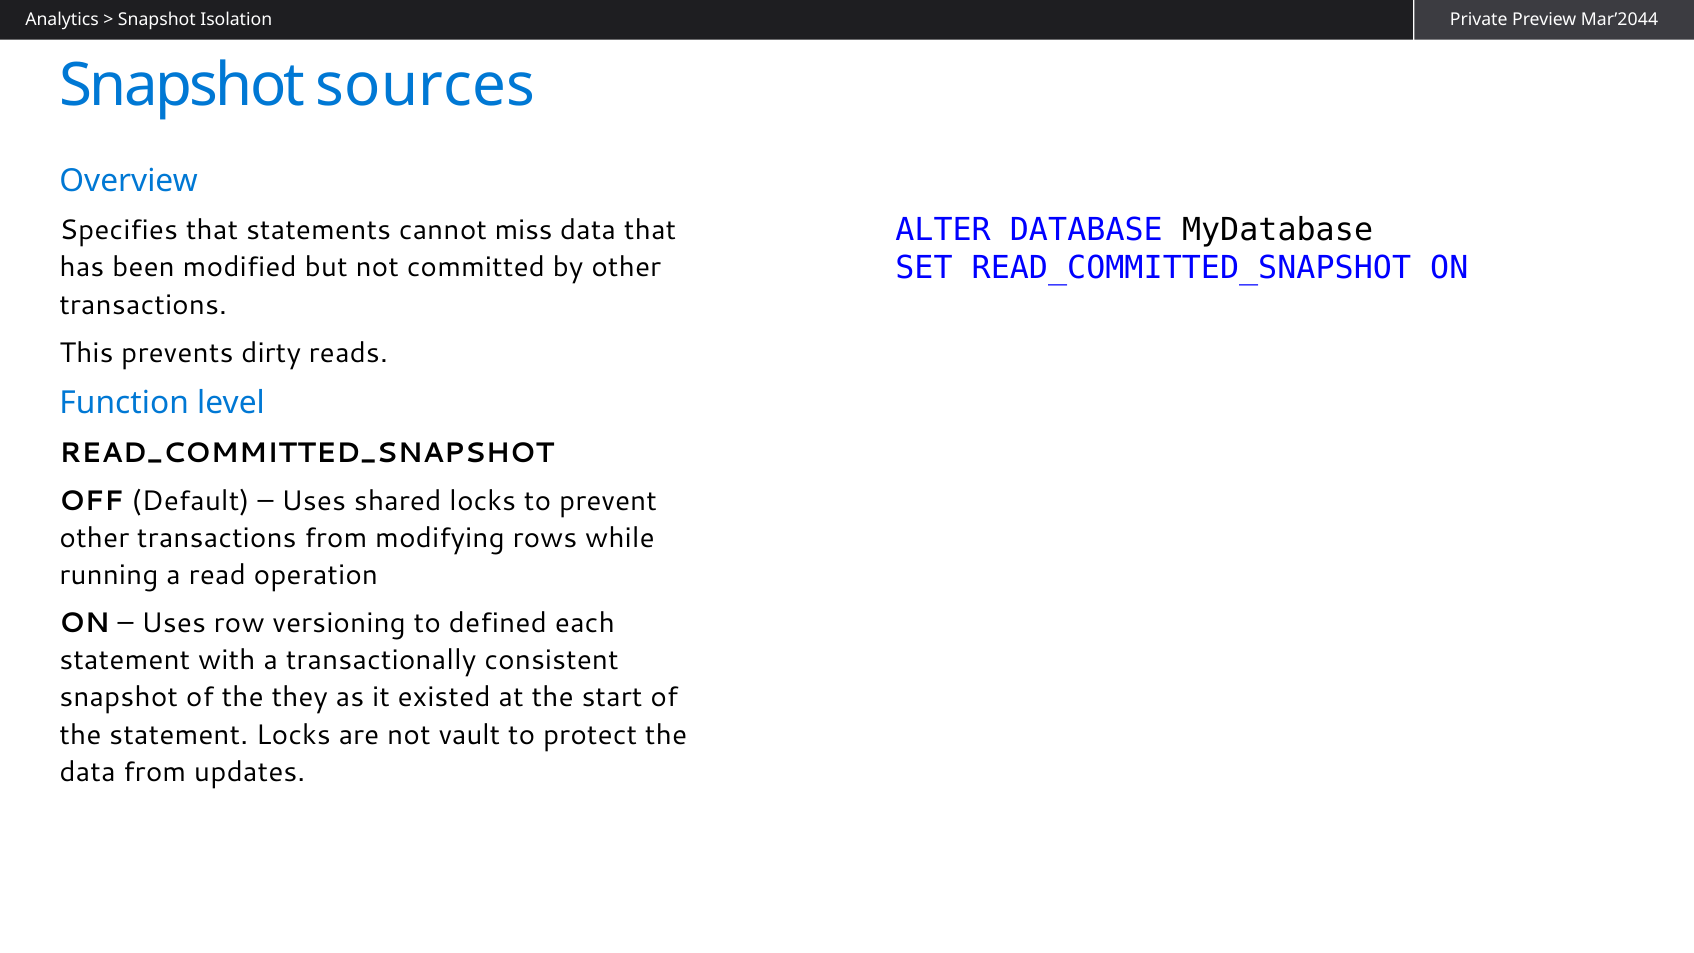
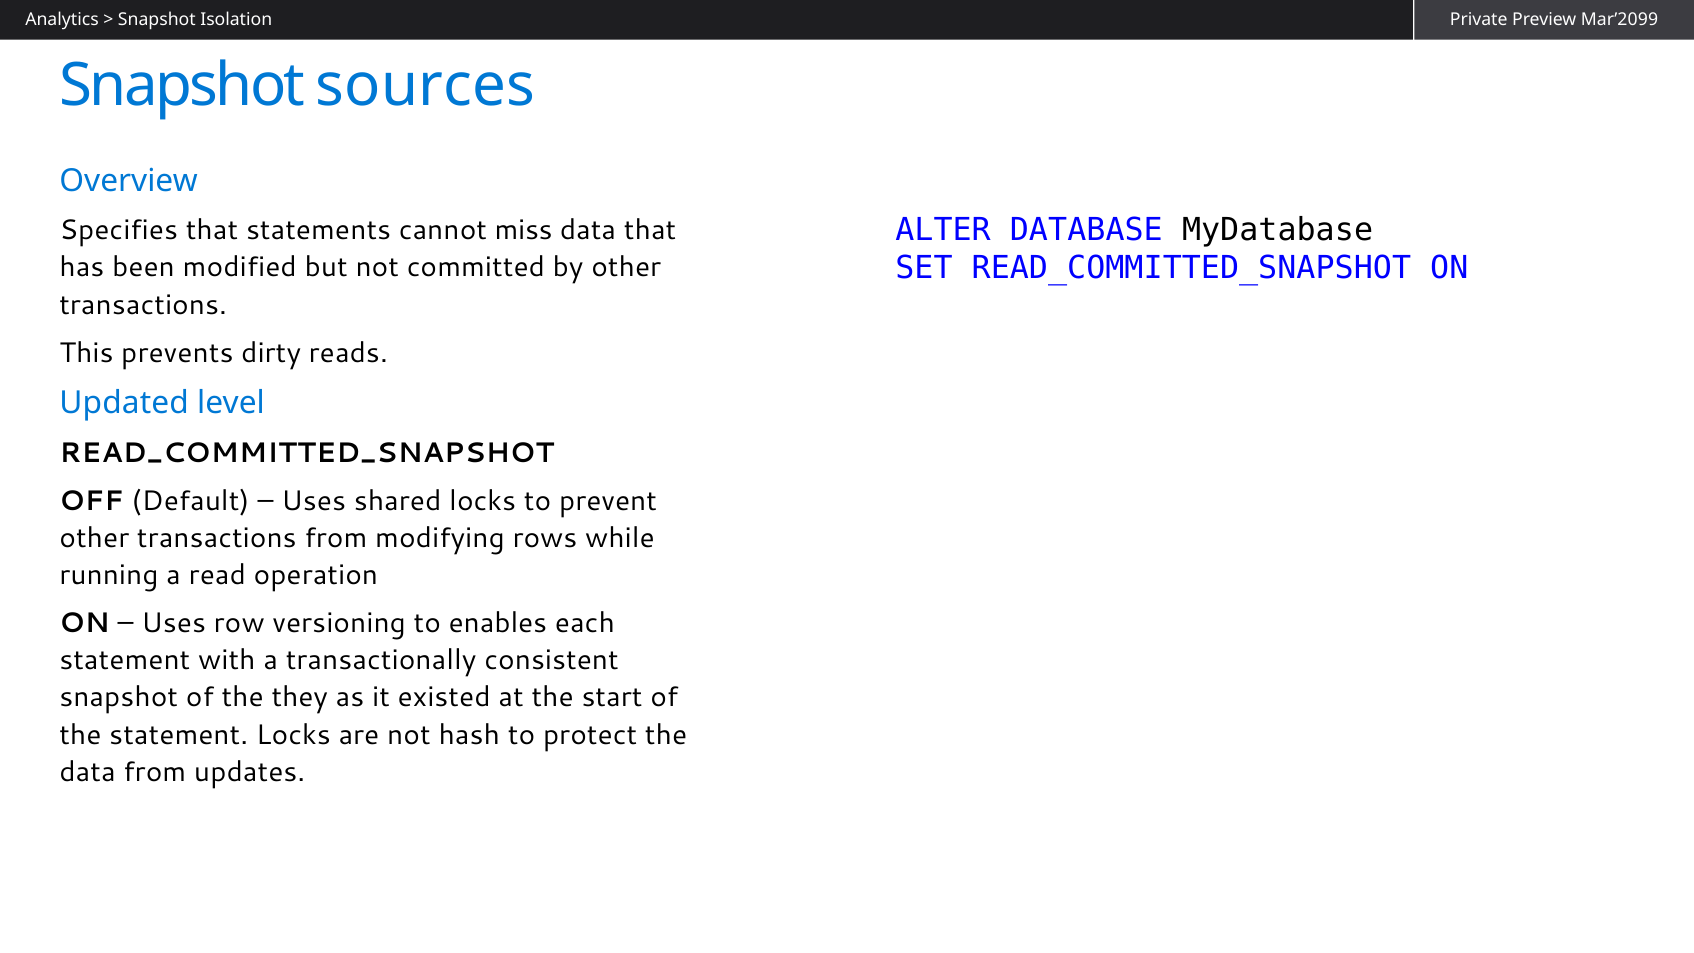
Mar’2044: Mar’2044 -> Mar’2099
Function: Function -> Updated
defined: defined -> enables
vault: vault -> hash
